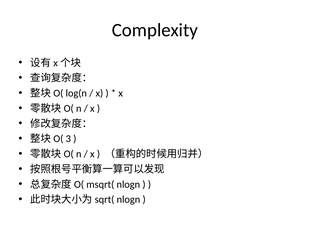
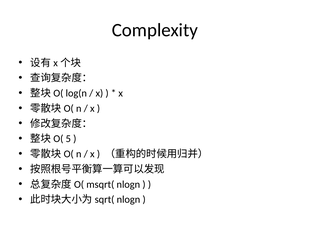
3: 3 -> 5
